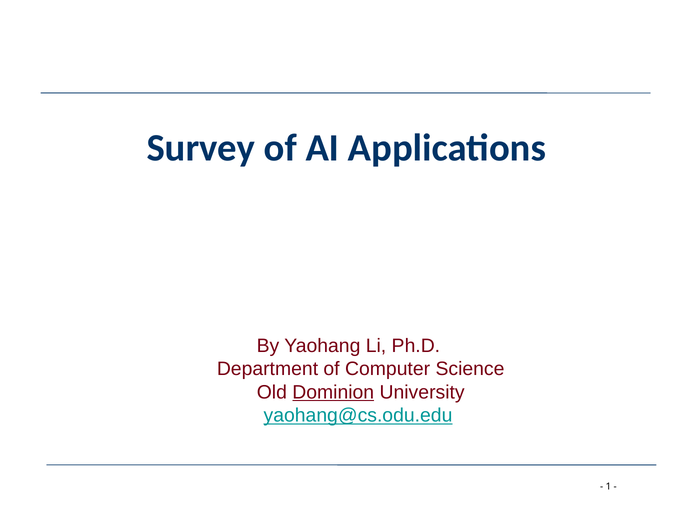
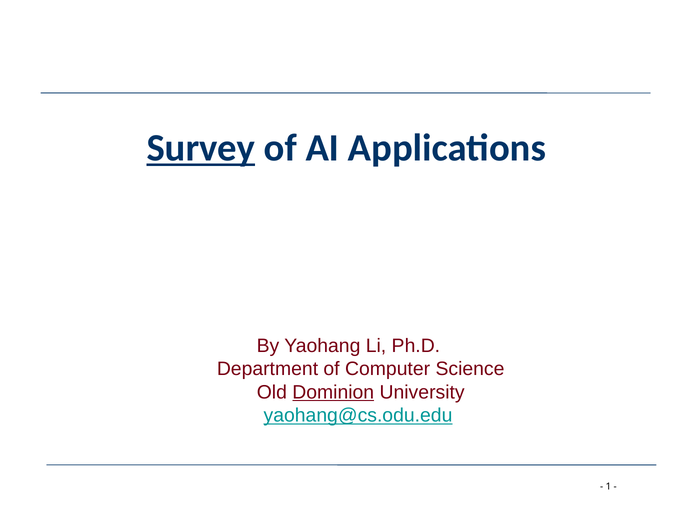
Survey underline: none -> present
